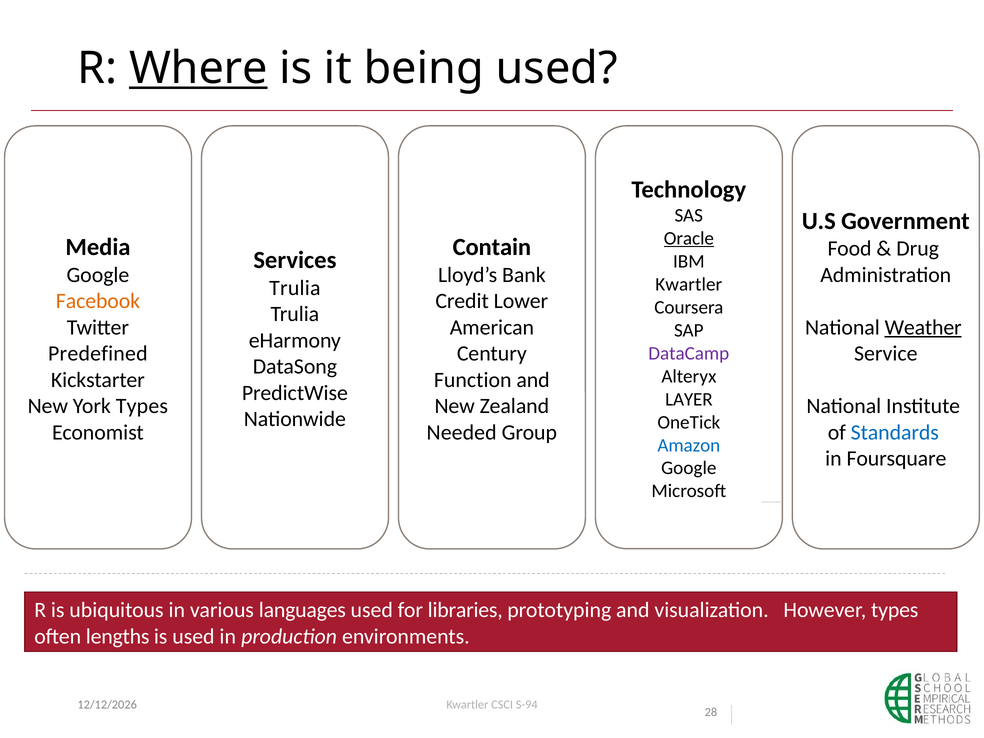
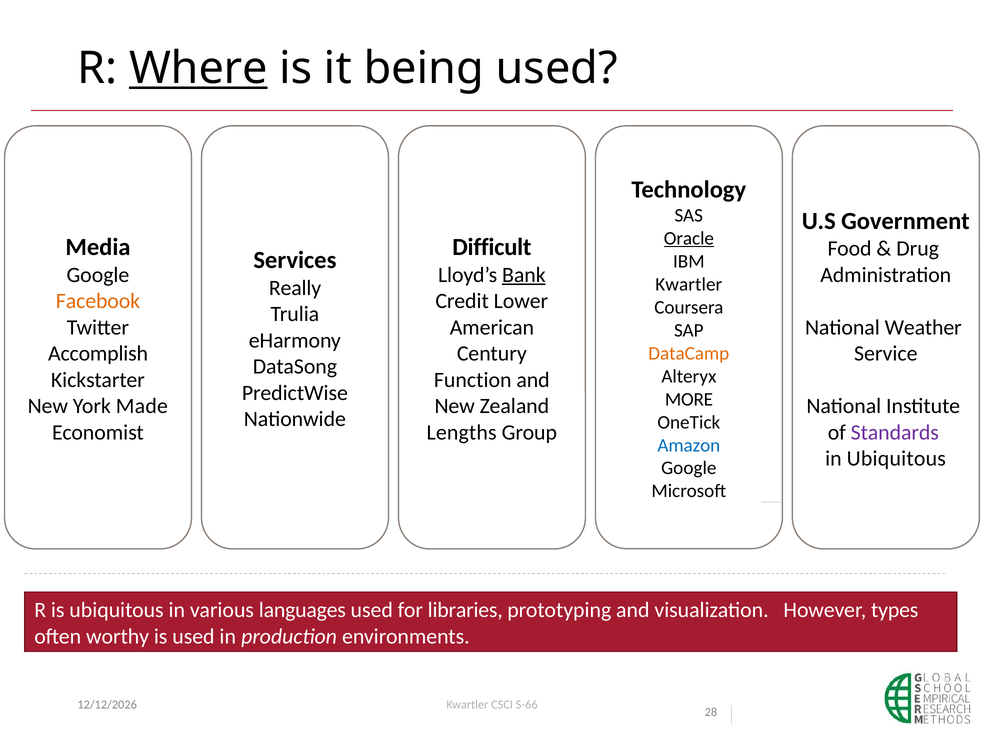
Contain: Contain -> Difficult
Bank underline: none -> present
Trulia at (295, 288): Trulia -> Really
Weather underline: present -> none
Predefined: Predefined -> Accomplish
DataCamp colour: purple -> orange
LAYER: LAYER -> MORE
York Types: Types -> Made
Needed: Needed -> Lengths
Standards colour: blue -> purple
in Foursquare: Foursquare -> Ubiquitous
lengths: lengths -> worthy
S-94: S-94 -> S-66
